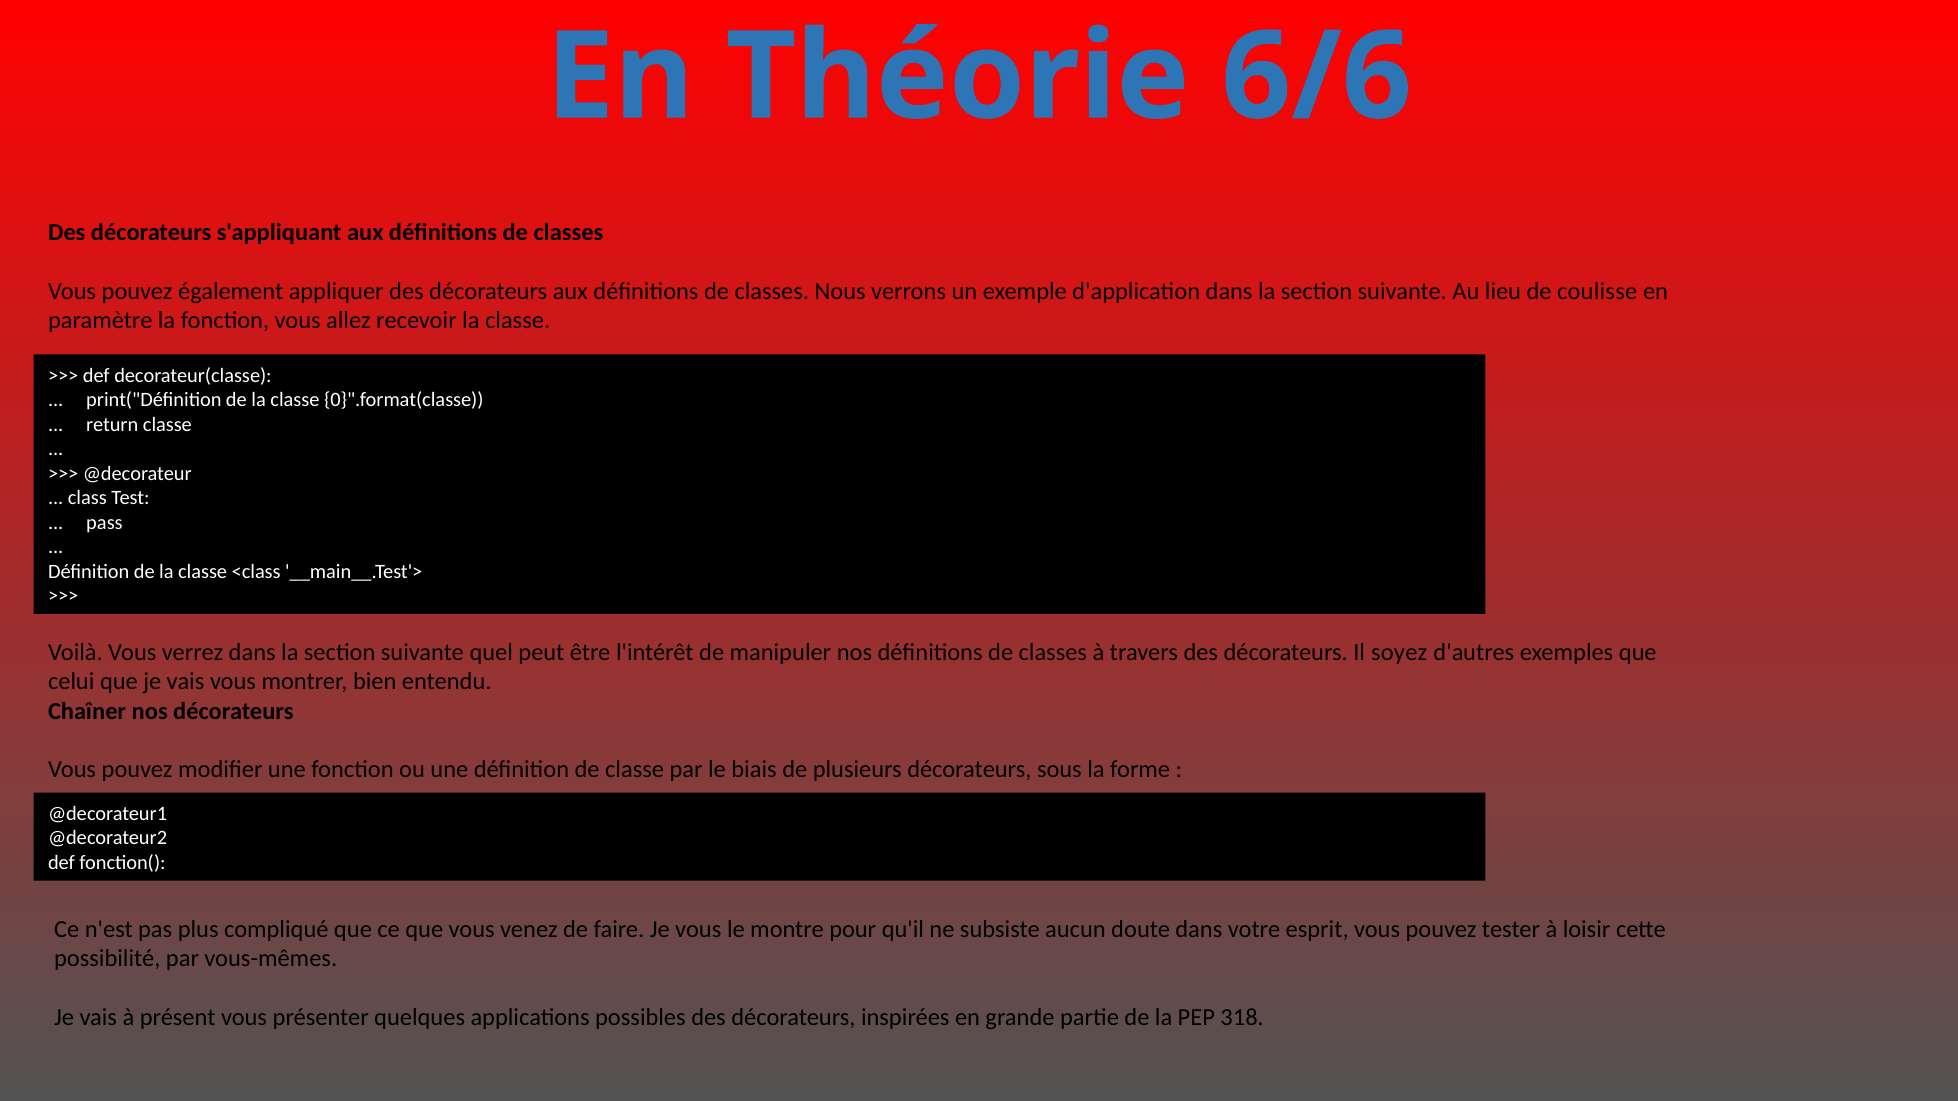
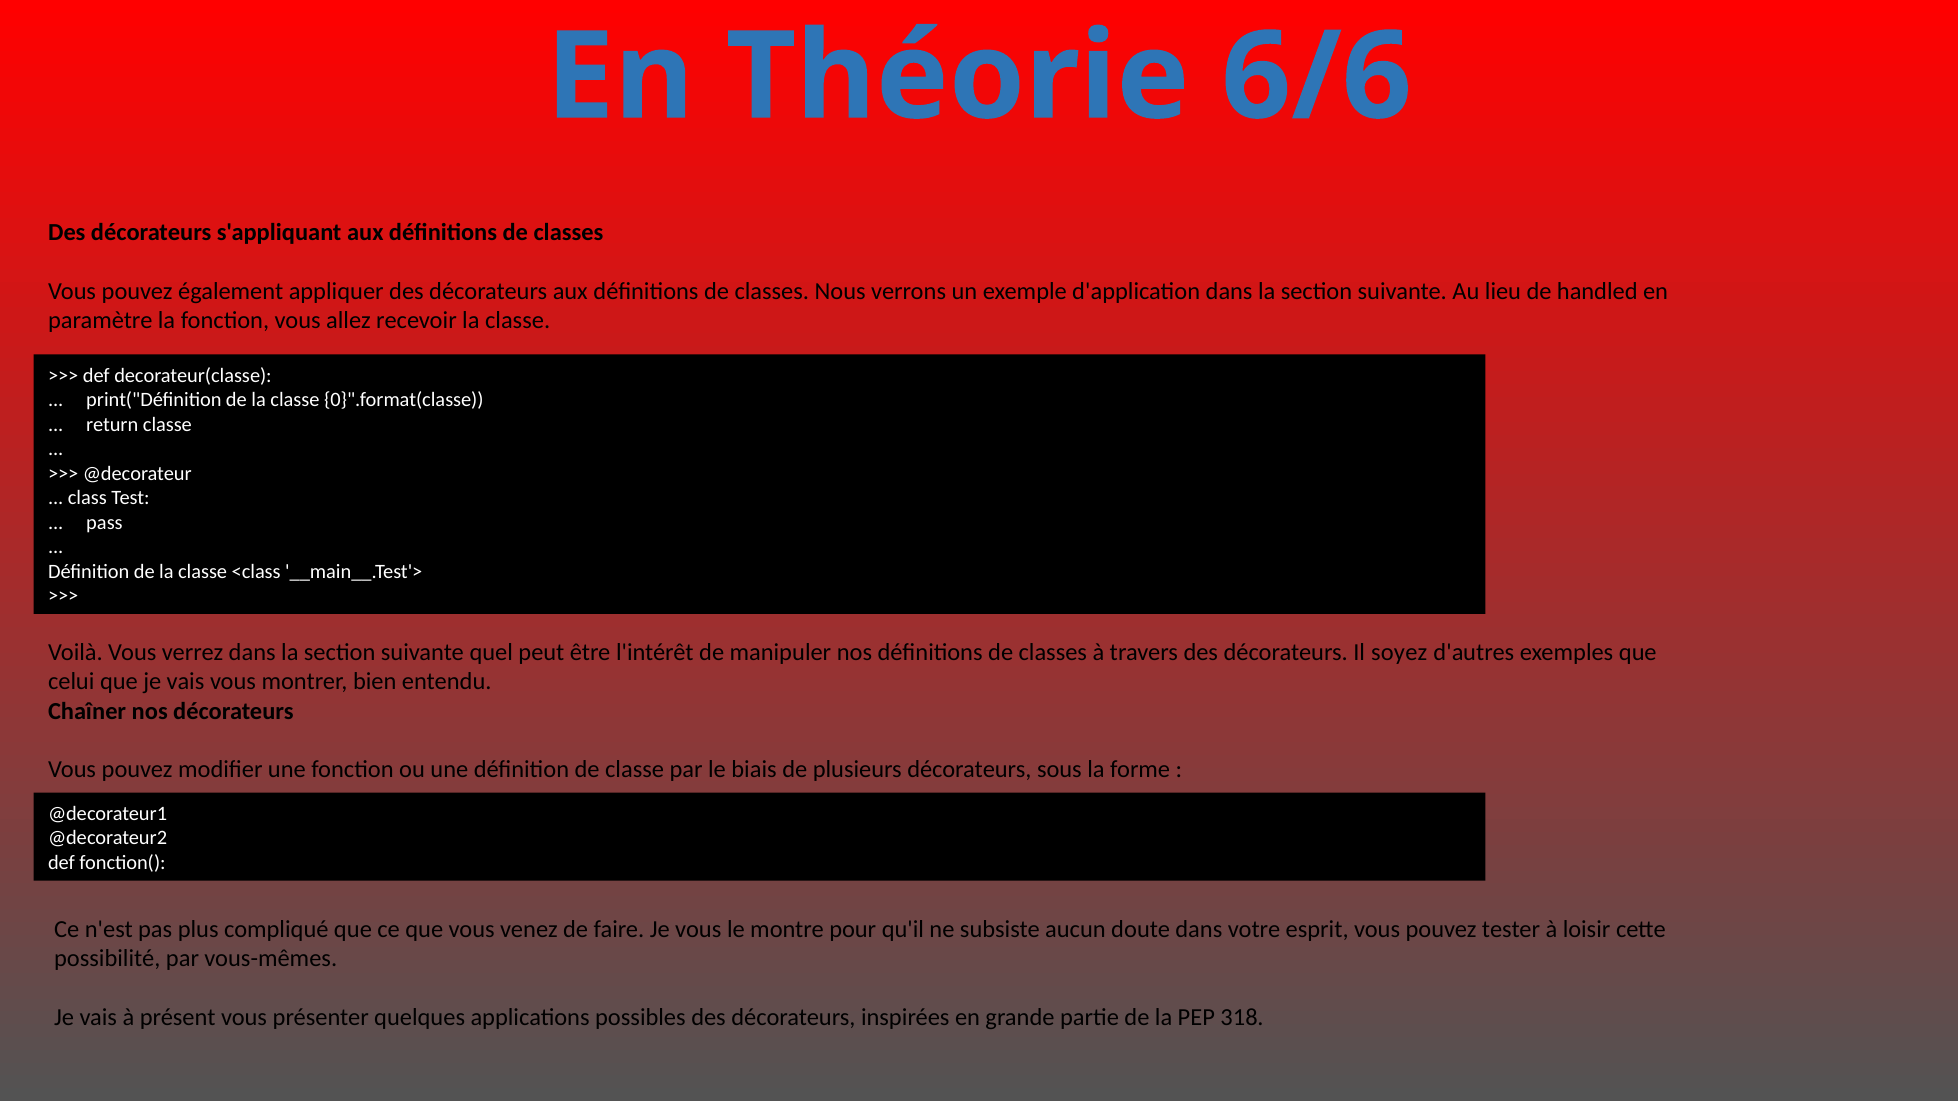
coulisse: coulisse -> handled
